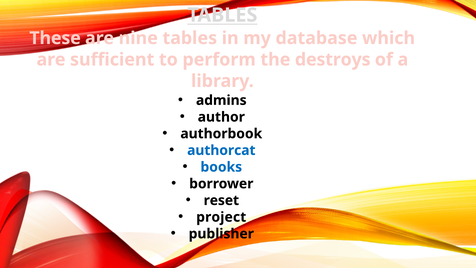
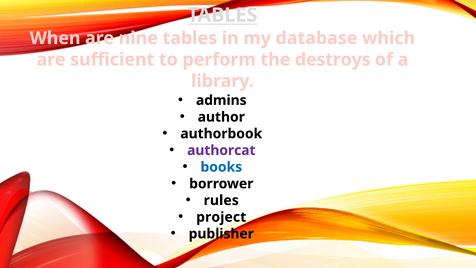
These: These -> When
authorcat colour: blue -> purple
reset: reset -> rules
